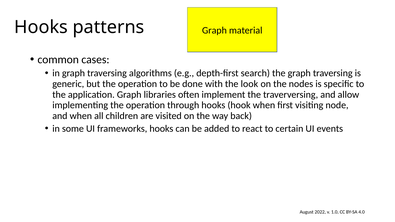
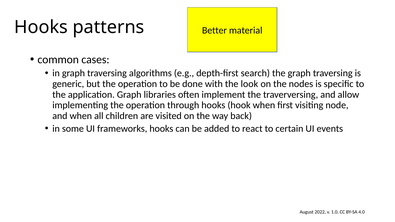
Graph at (214, 30): Graph -> Better
